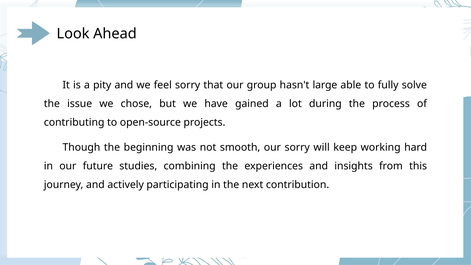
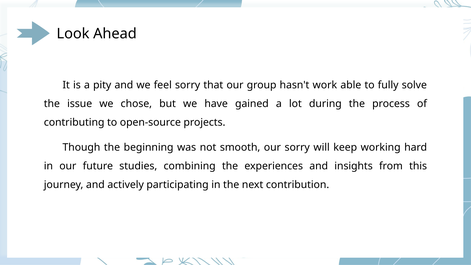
large: large -> work
